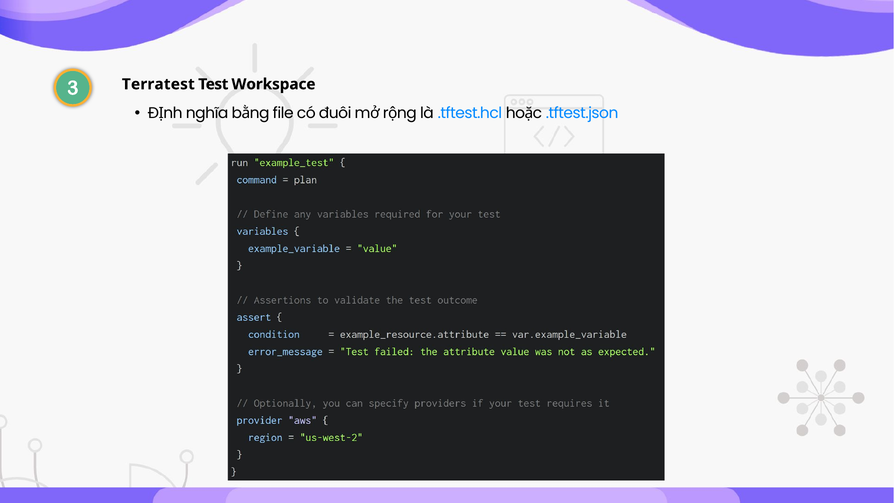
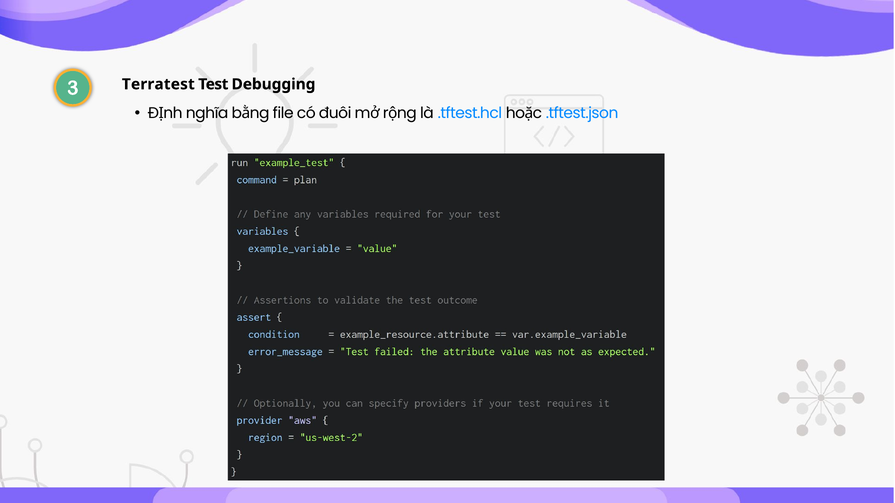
Workspace: Workspace -> Debugging
